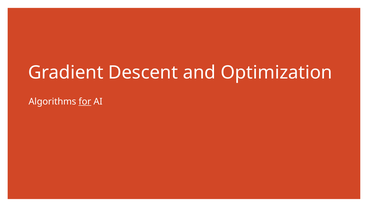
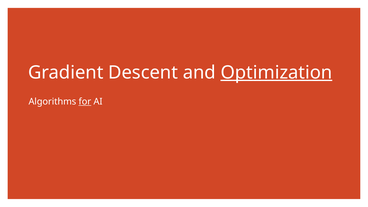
Optimization underline: none -> present
